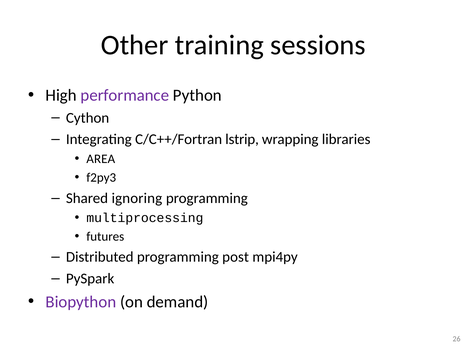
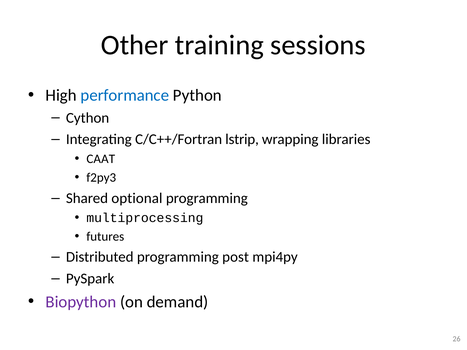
performance colour: purple -> blue
AREA: AREA -> CAAT
ignoring: ignoring -> optional
